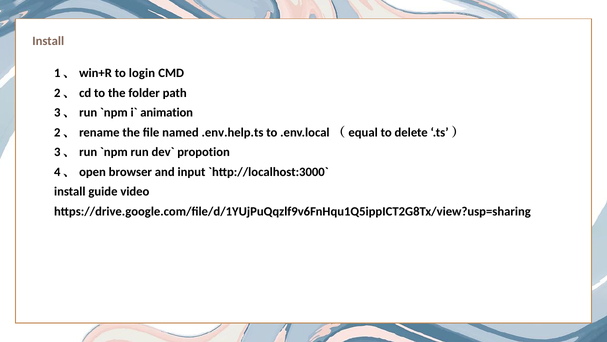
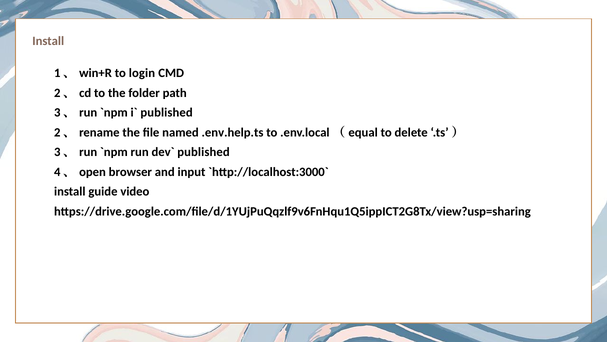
animation at (167, 112): animation -> published
propotion at (204, 152): propotion -> published
